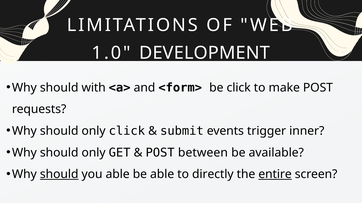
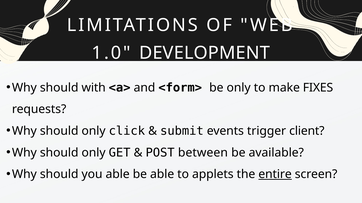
be click: click -> only
make POST: POST -> FIXES
inner: inner -> client
should at (59, 175) underline: present -> none
directly: directly -> applets
